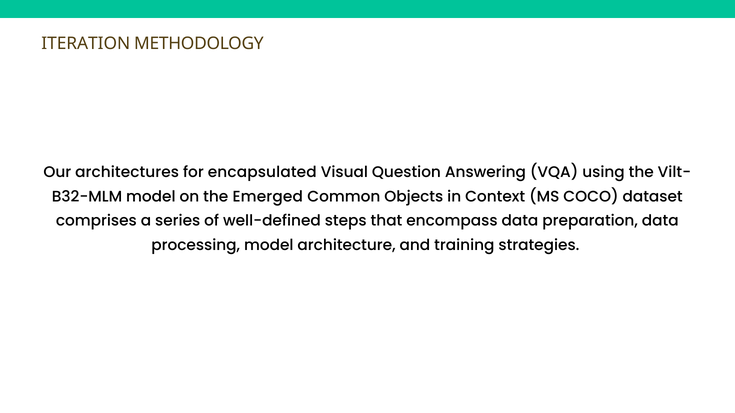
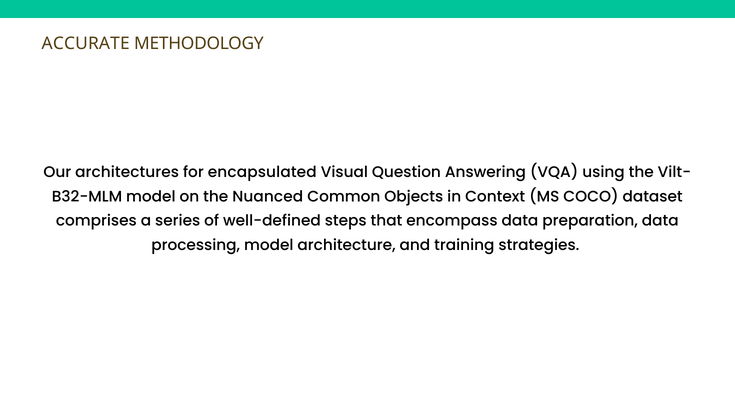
ITERATION: ITERATION -> ACCURATE
Emerged: Emerged -> Nuanced
